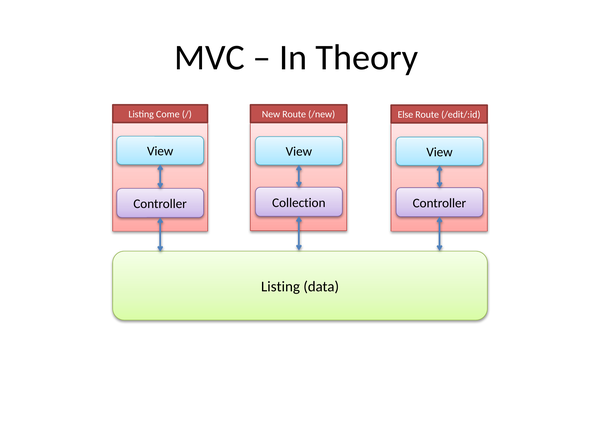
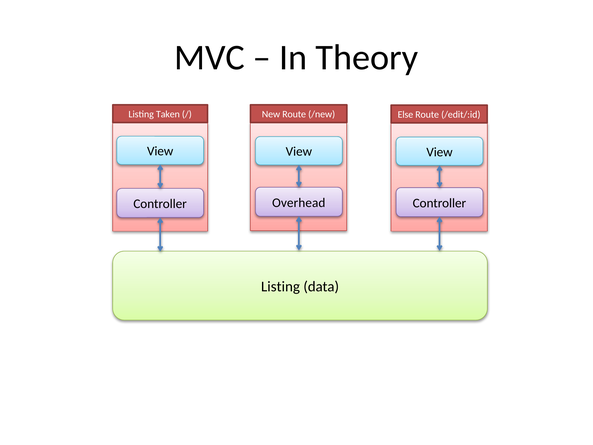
Come: Come -> Taken
Collection: Collection -> Overhead
